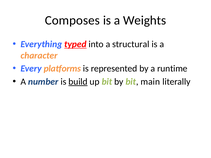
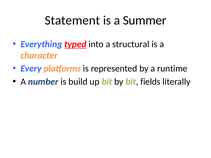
Composes: Composes -> Statement
Weights: Weights -> Summer
build underline: present -> none
main: main -> fields
